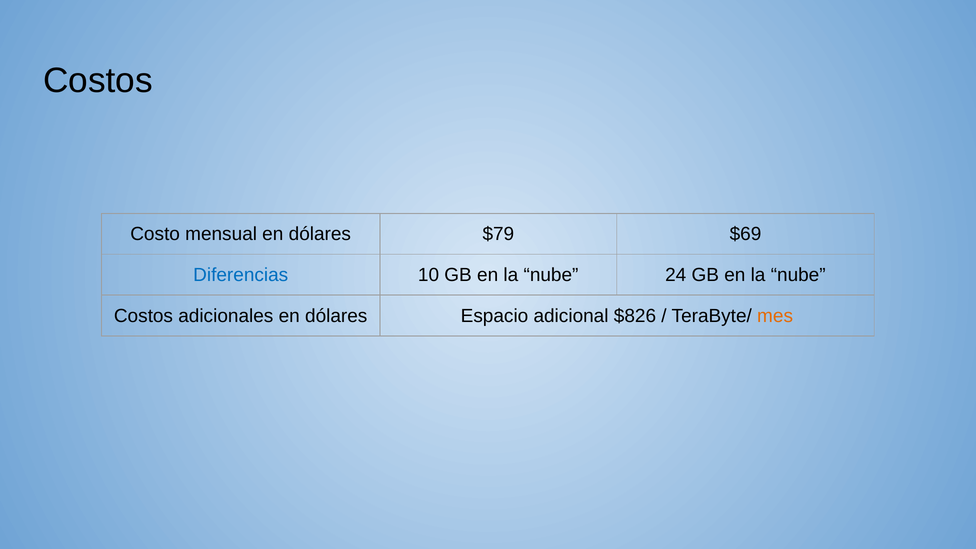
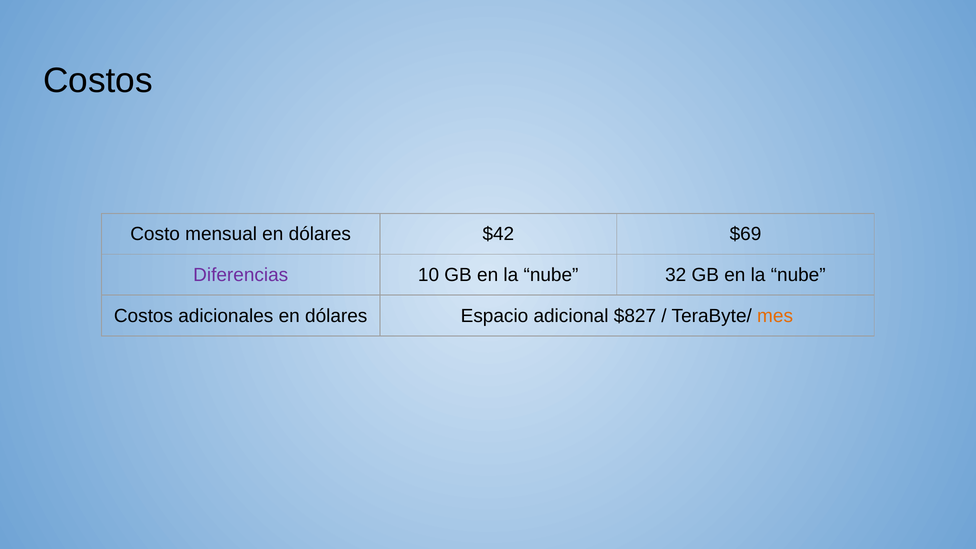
$79: $79 -> $42
Diferencias colour: blue -> purple
24: 24 -> 32
$826: $826 -> $827
